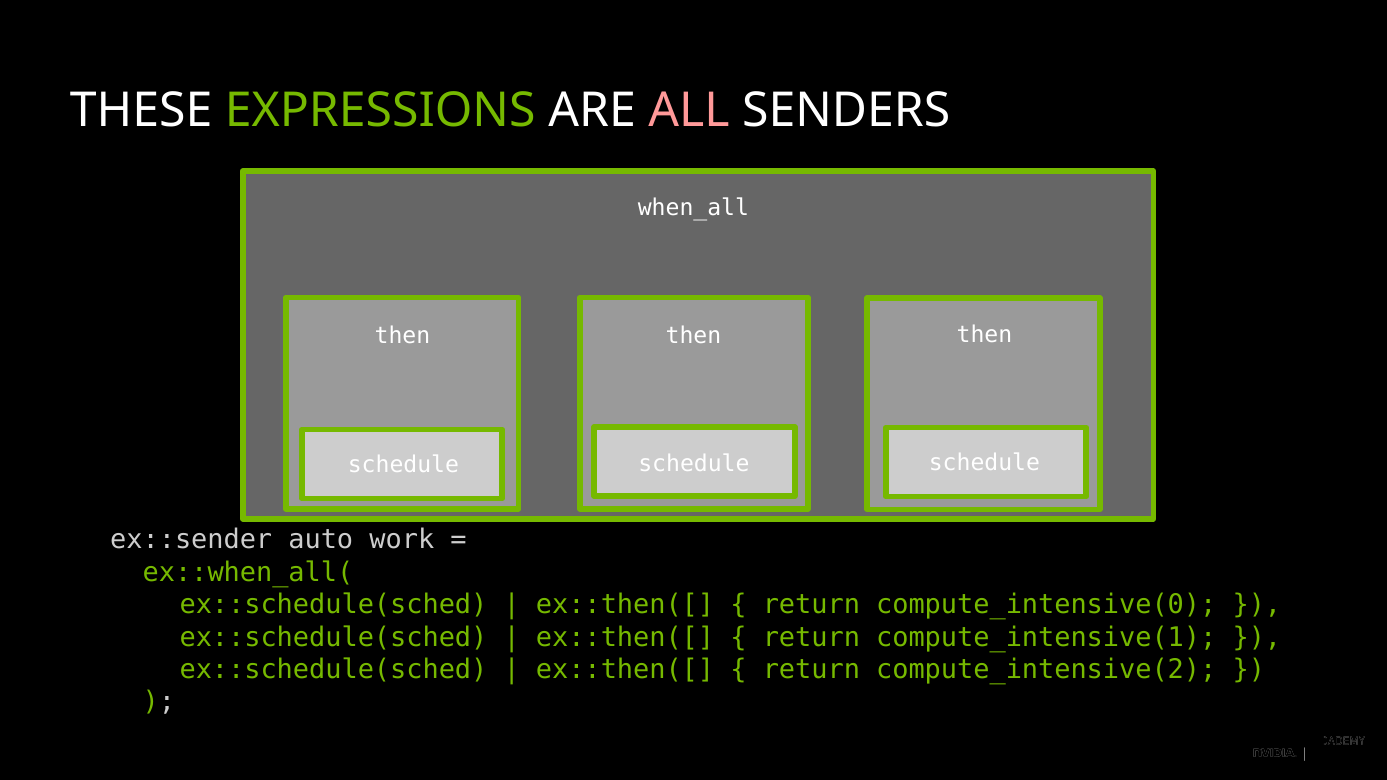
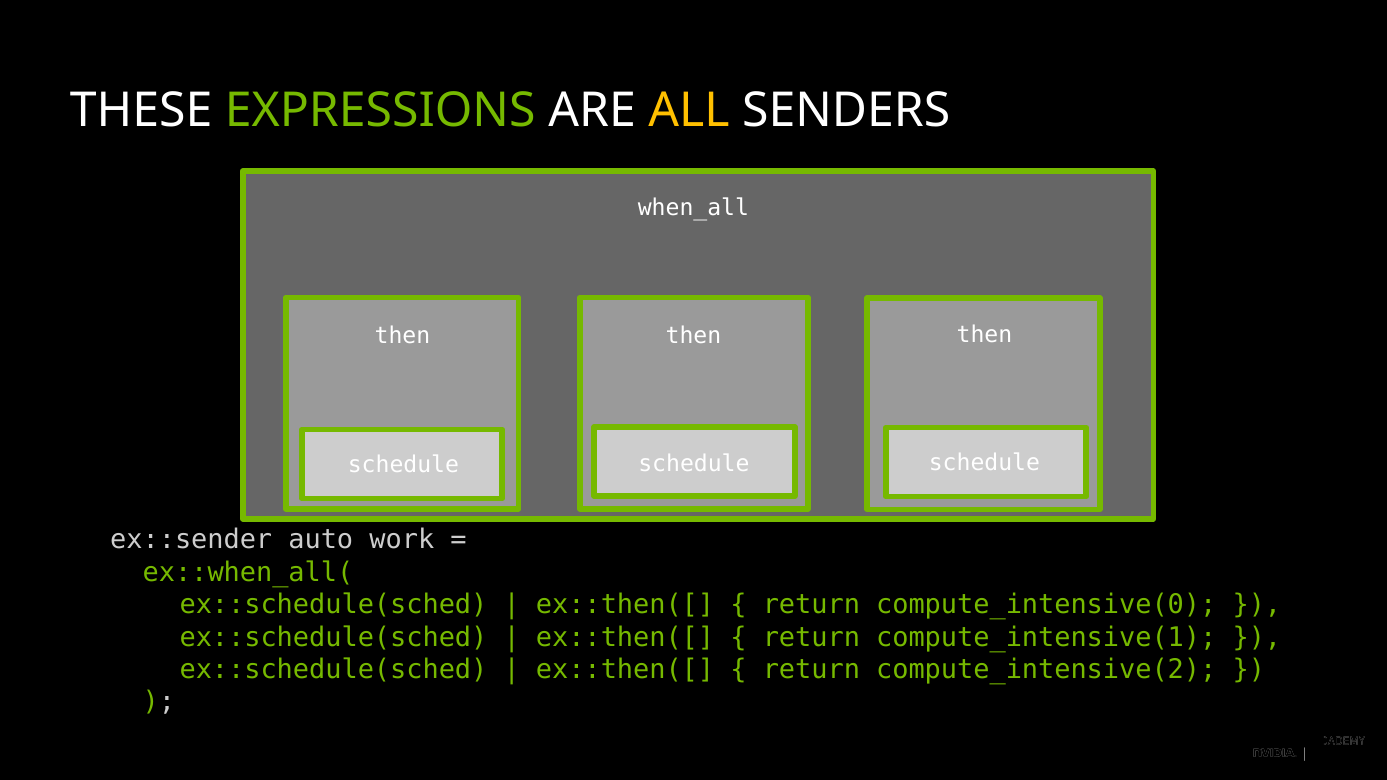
ALL colour: pink -> yellow
